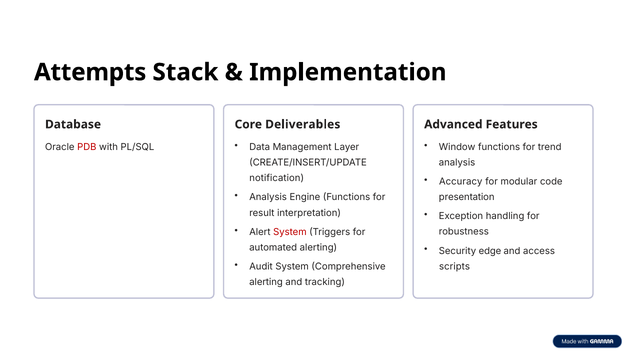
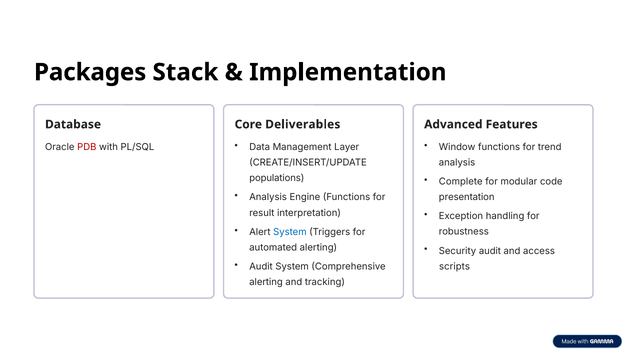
Attempts: Attempts -> Packages
notification: notification -> populations
Accuracy: Accuracy -> Complete
System at (290, 232) colour: red -> blue
Security edge: edge -> audit
